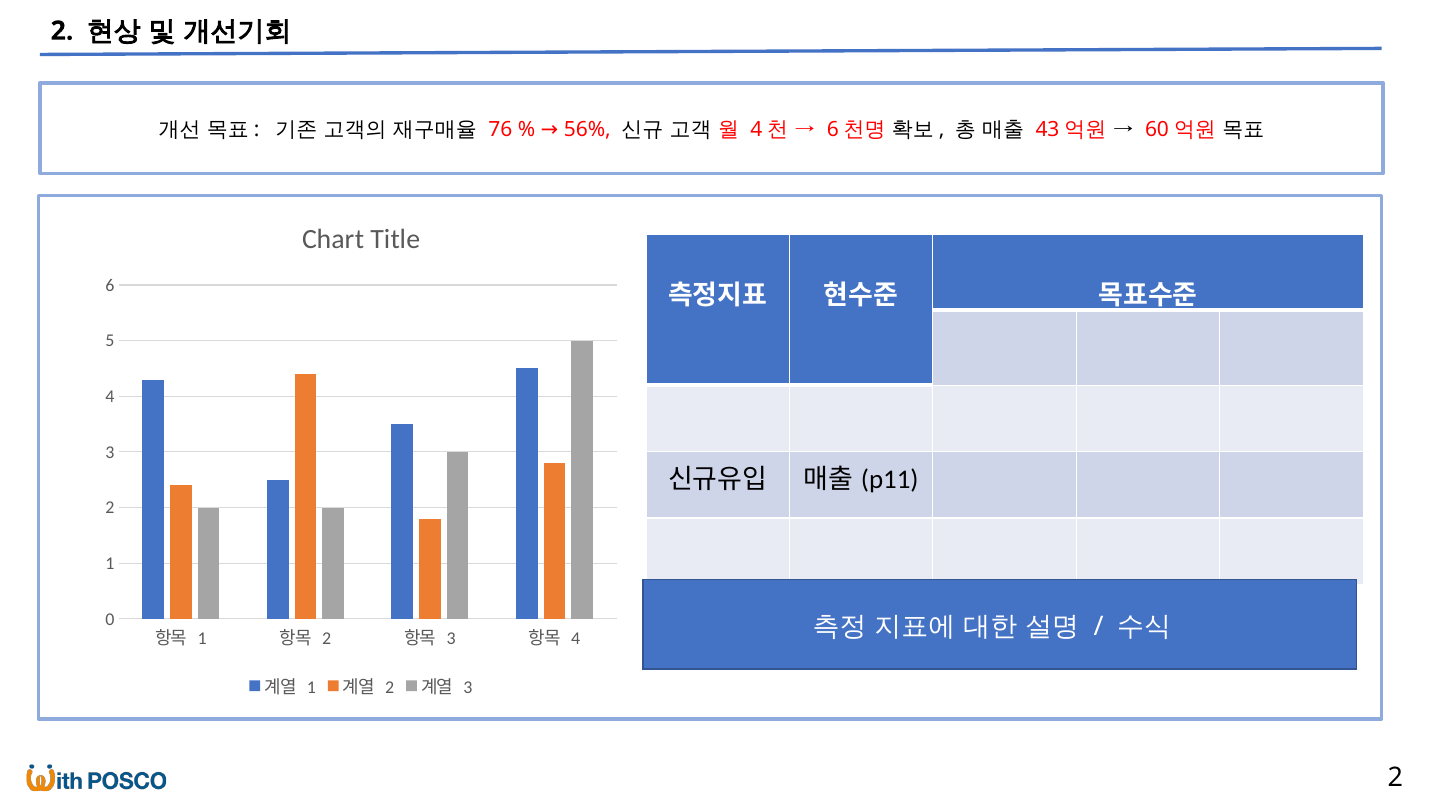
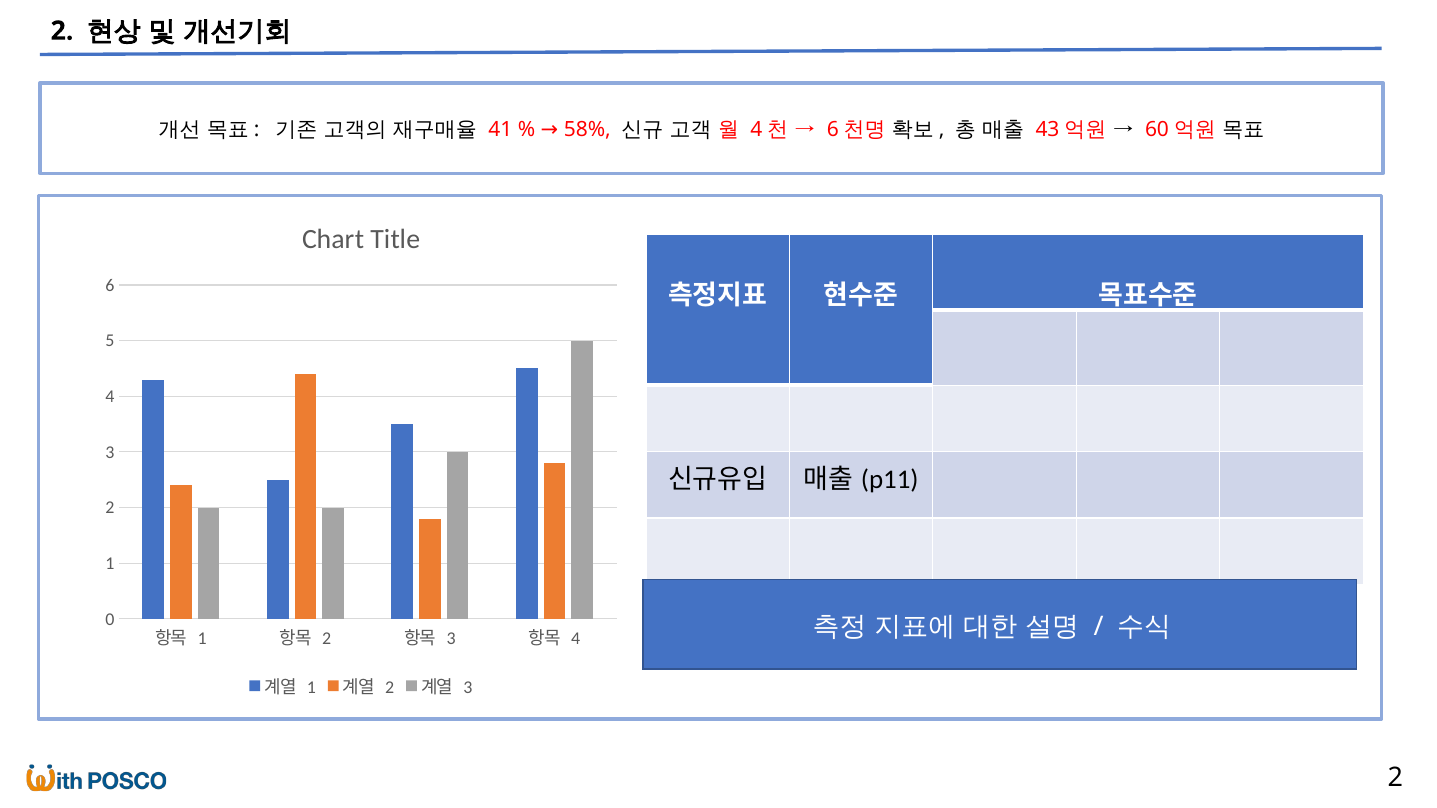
76: 76 -> 41
56%: 56% -> 58%
